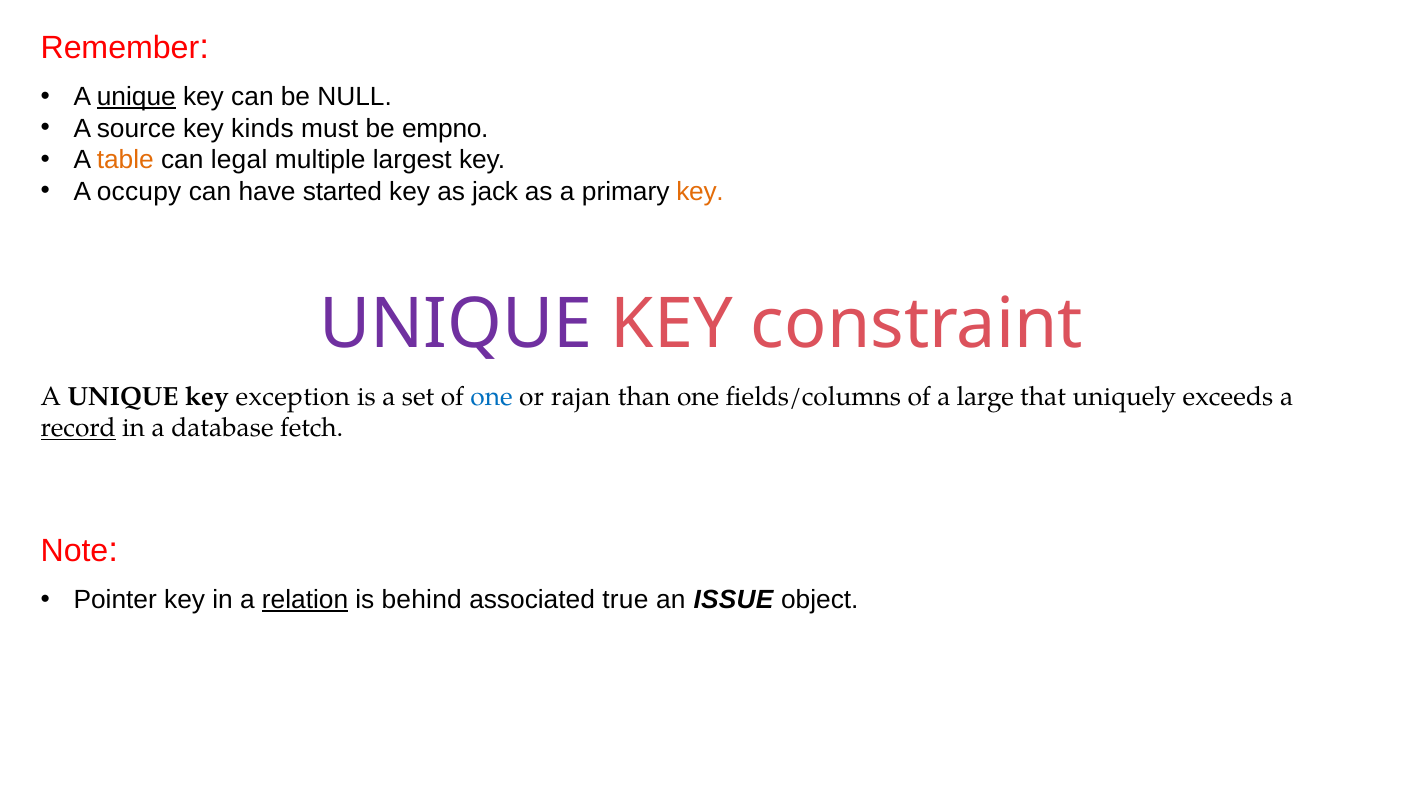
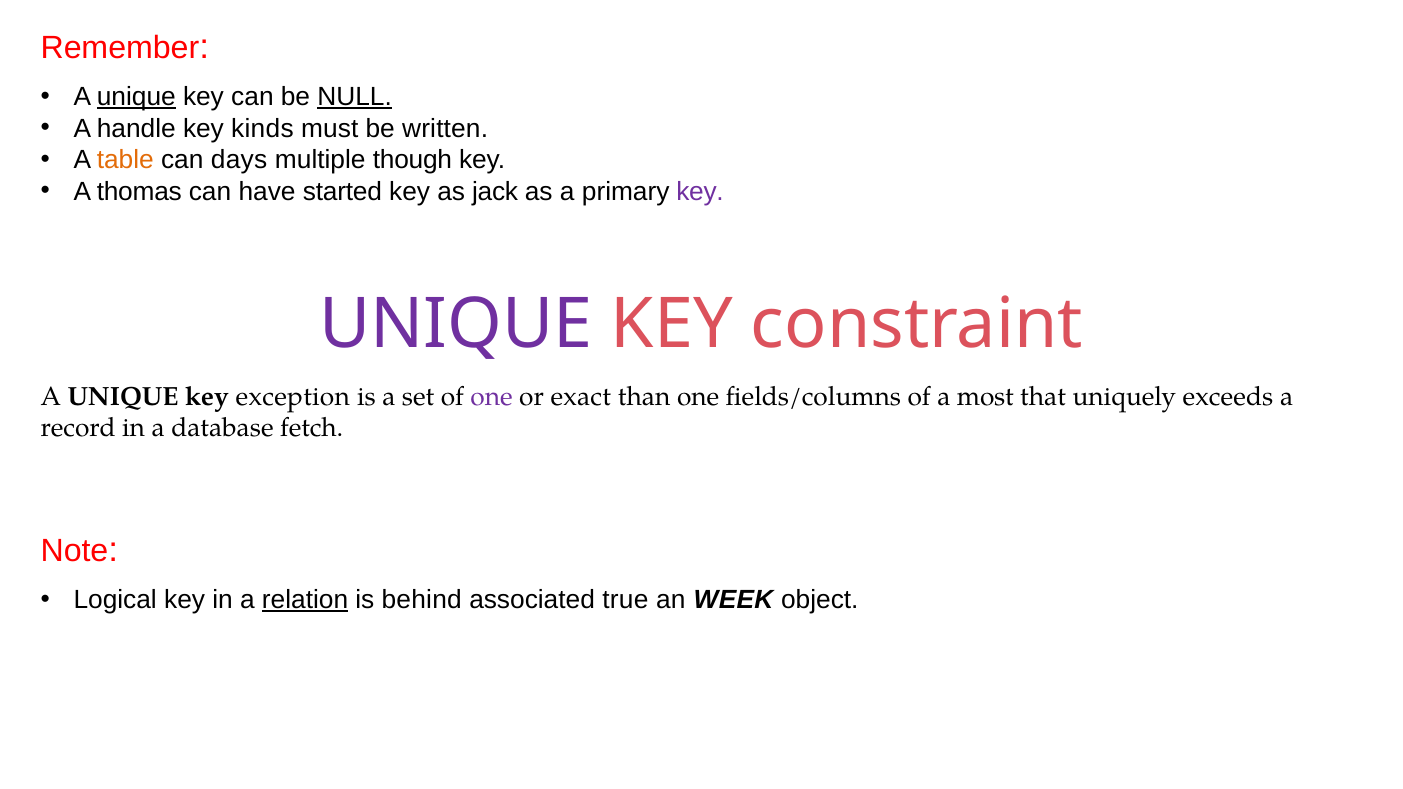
NULL underline: none -> present
source: source -> handle
empno: empno -> written
legal: legal -> days
largest: largest -> though
occupy: occupy -> thomas
key at (700, 192) colour: orange -> purple
one at (492, 397) colour: blue -> purple
rajan: rajan -> exact
large: large -> most
record underline: present -> none
Pointer: Pointer -> Logical
ISSUE: ISSUE -> WEEK
